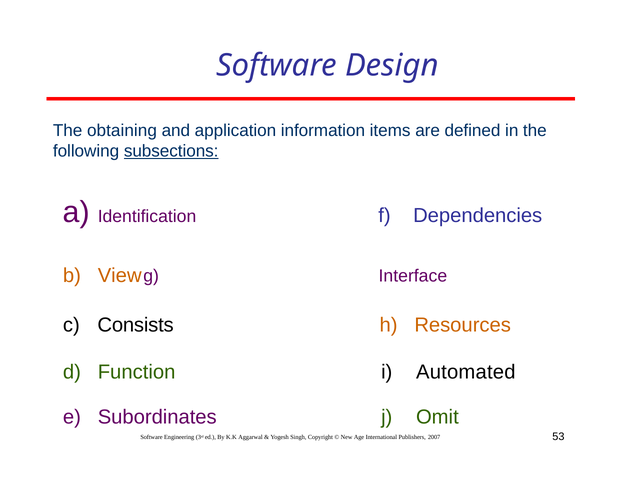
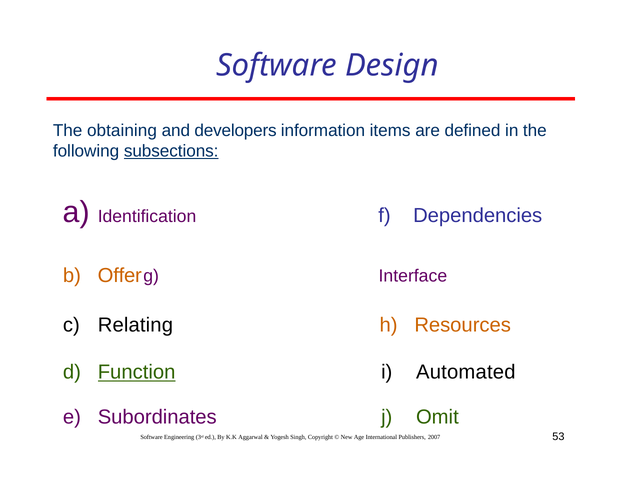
application: application -> developers
View: View -> Offer
Consists: Consists -> Relating
Function underline: none -> present
